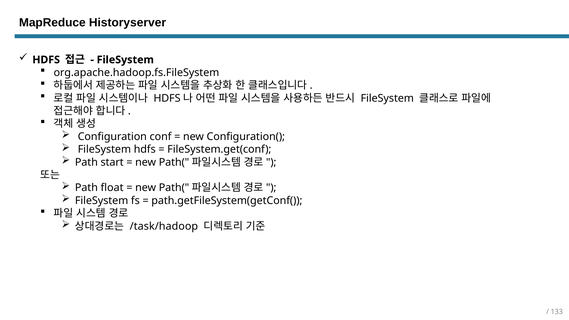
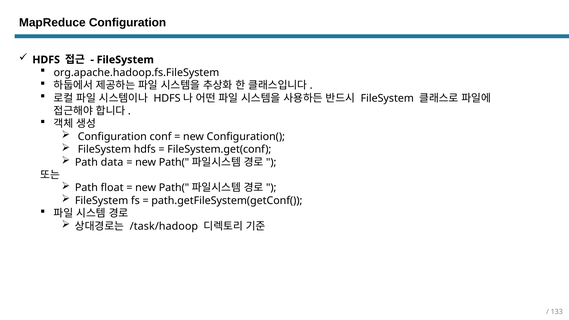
MapReduce Historyserver: Historyserver -> Configuration
start: start -> data
